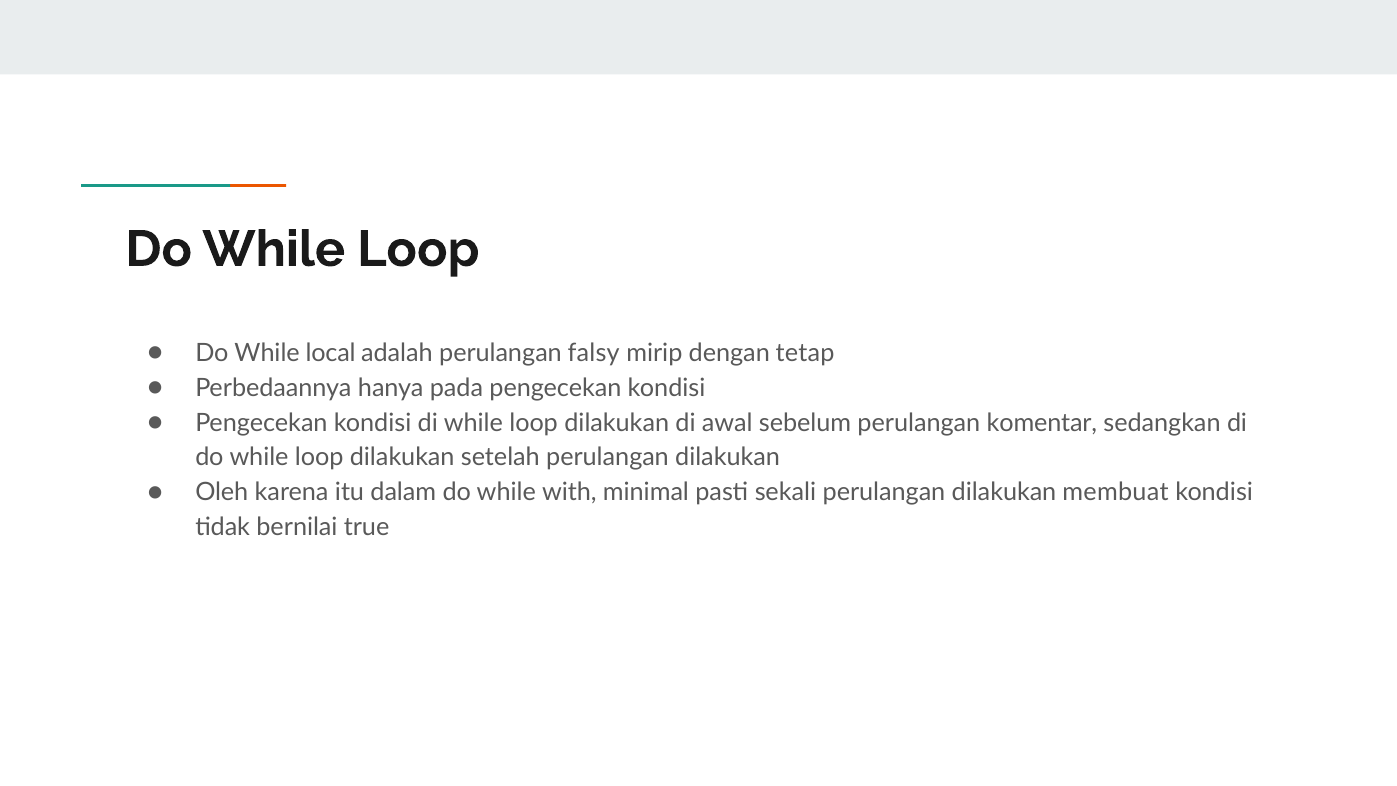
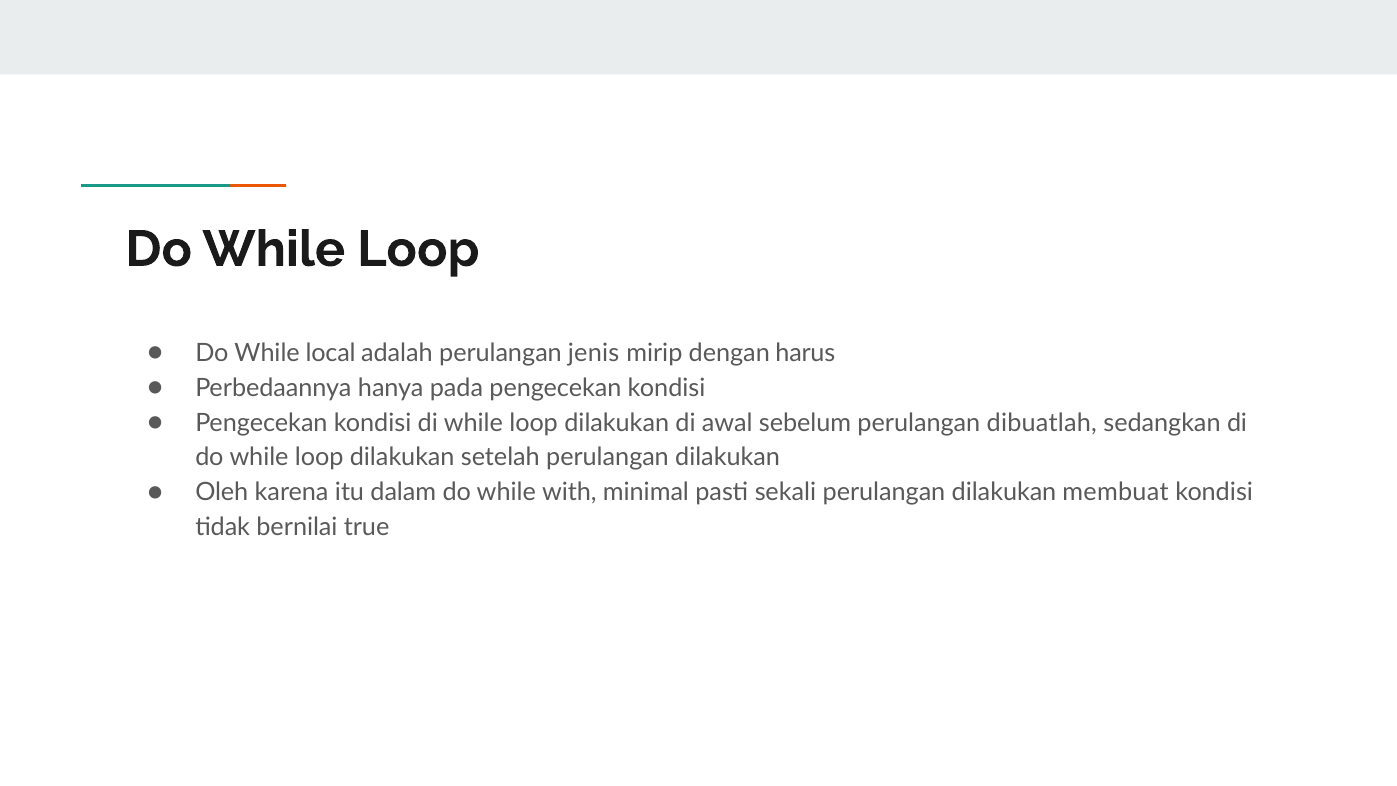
falsy: falsy -> jenis
tetap: tetap -> harus
komentar: komentar -> dibuatlah
